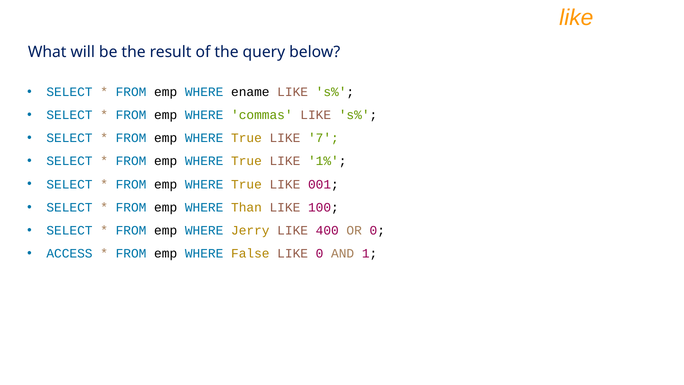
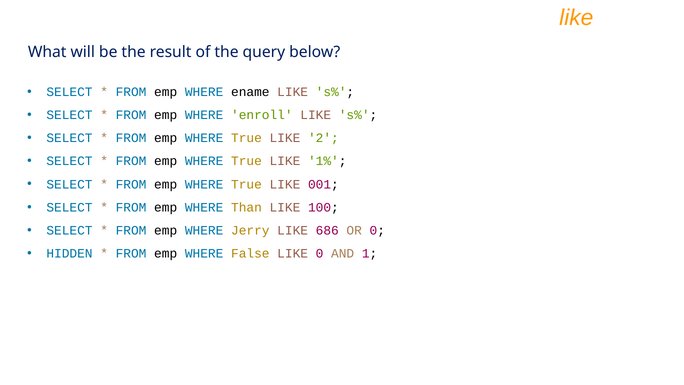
commas: commas -> enroll
7: 7 -> 2
400: 400 -> 686
ACCESS: ACCESS -> HIDDEN
